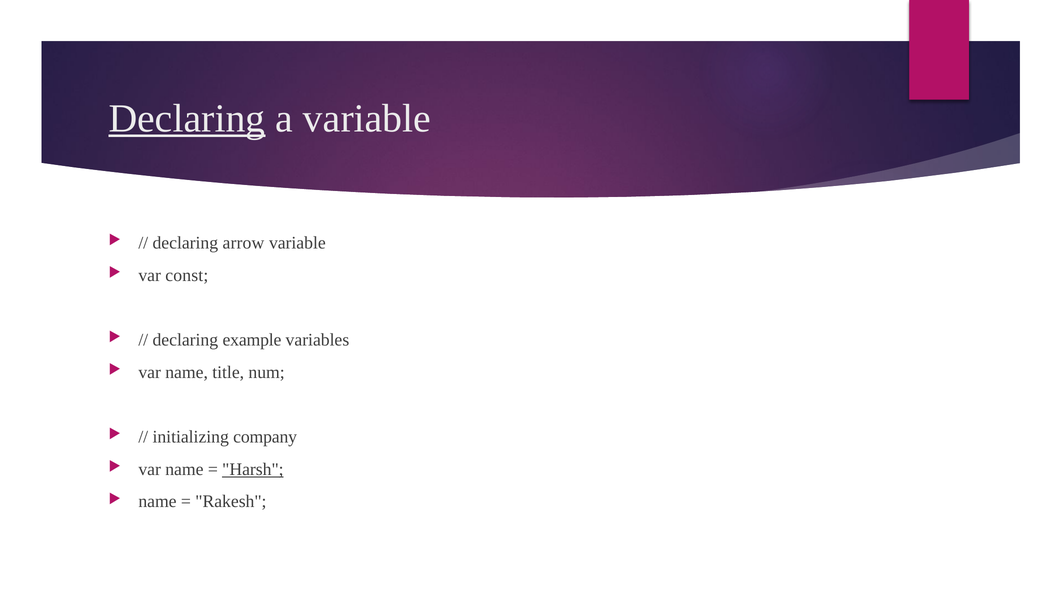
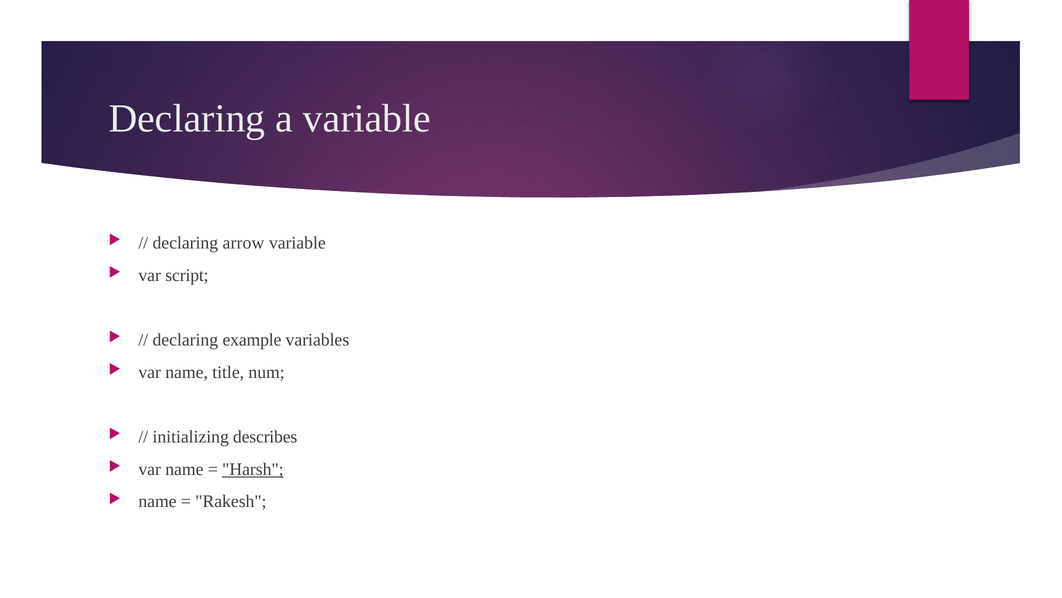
Declaring at (187, 118) underline: present -> none
const: const -> script
company: company -> describes
